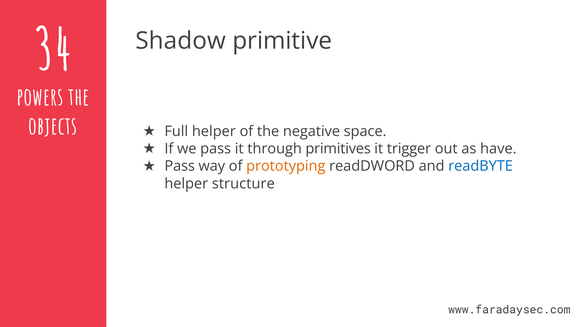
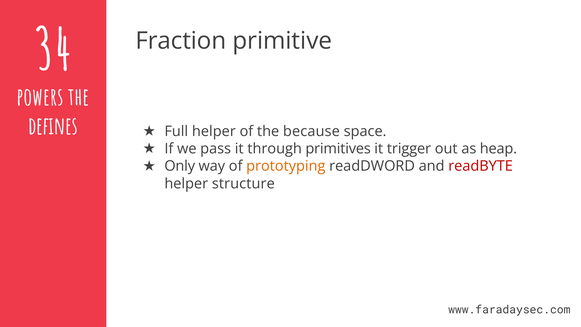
Shadow: Shadow -> Fraction
objects: objects -> defines
negative: negative -> because
have: have -> heap
Pass at (180, 166): Pass -> Only
readBYTE colour: blue -> red
